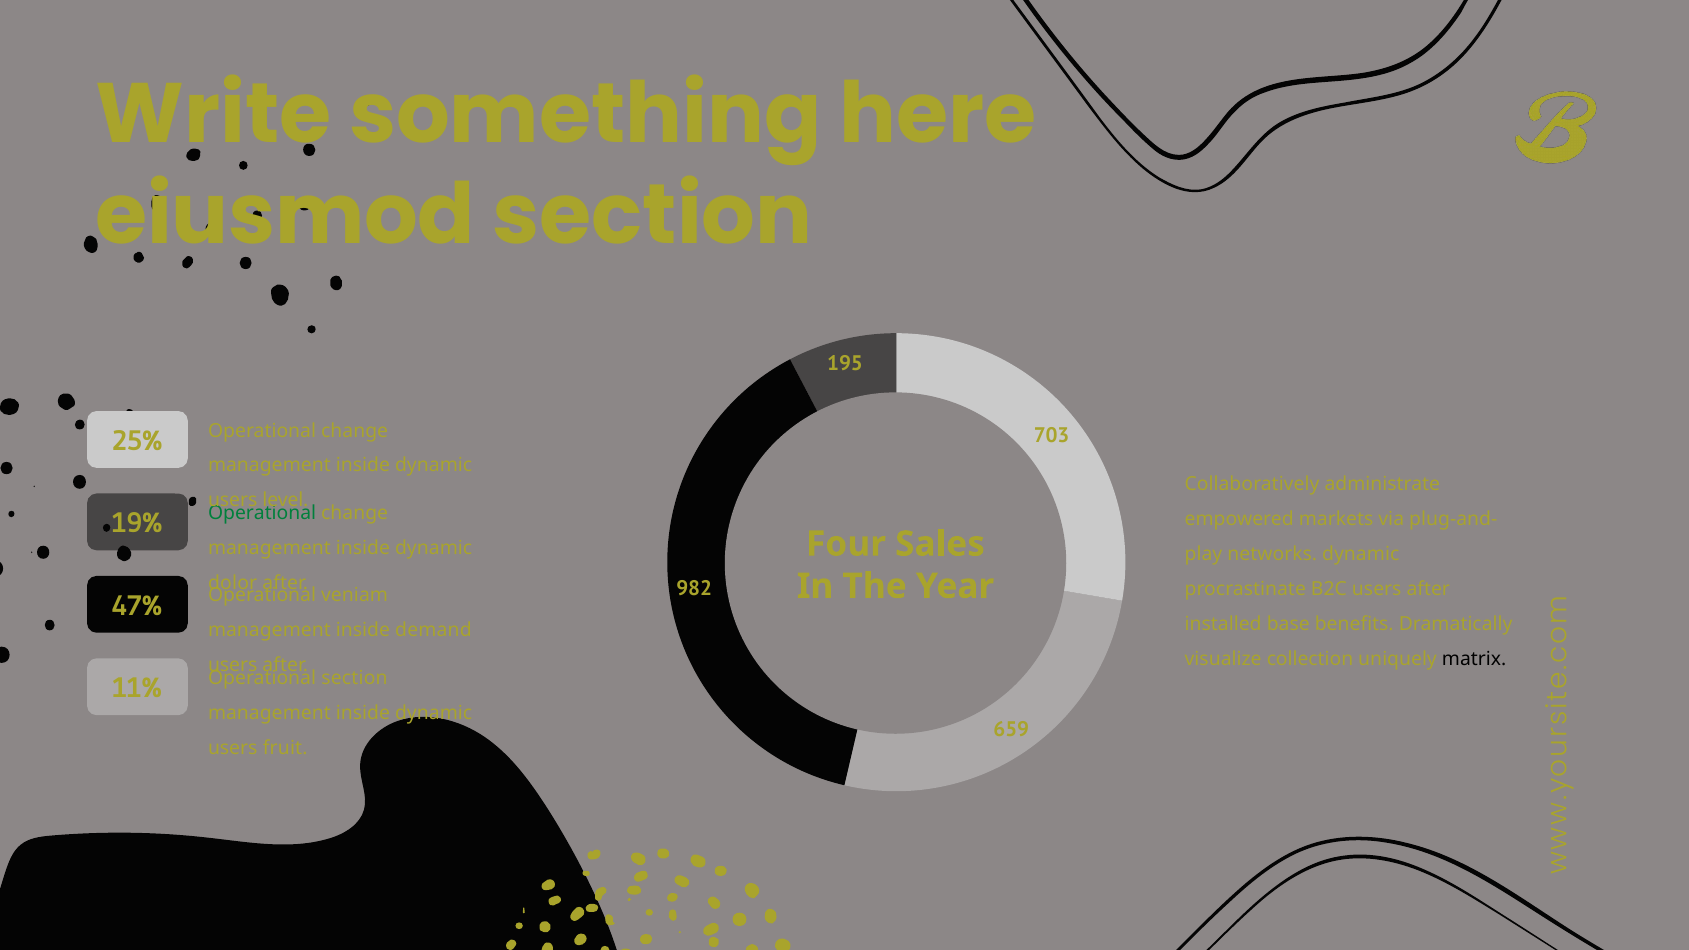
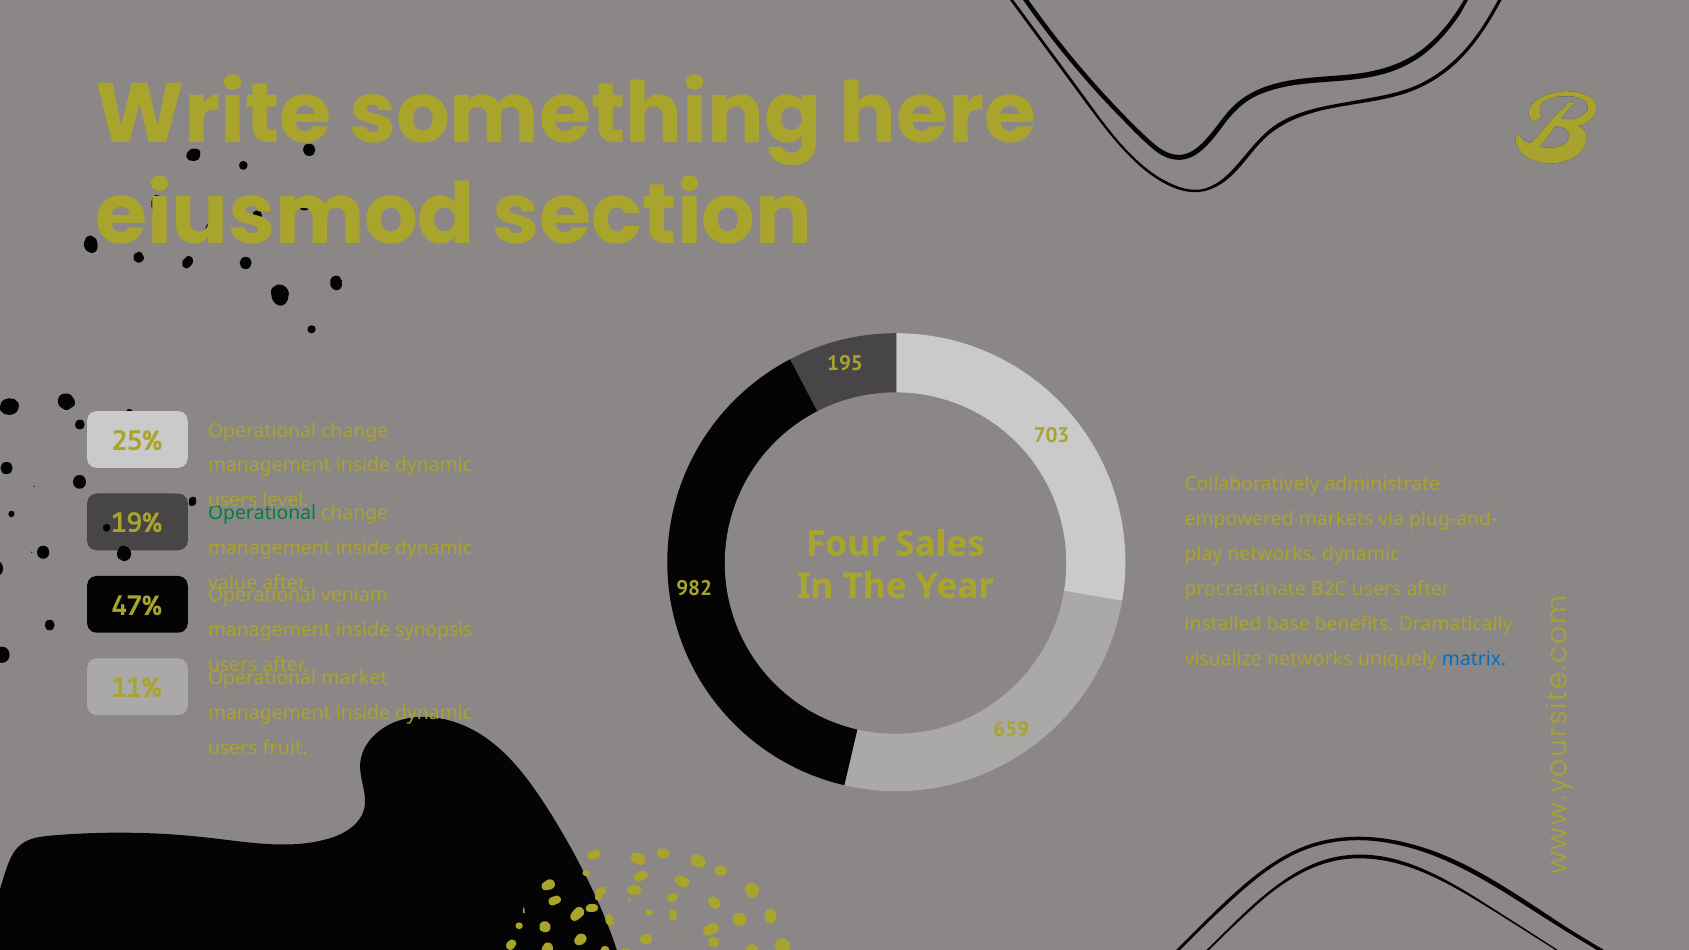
dolor: dolor -> value
demand: demand -> synopsis
visualize collection: collection -> networks
matrix colour: black -> blue
Operational section: section -> market
